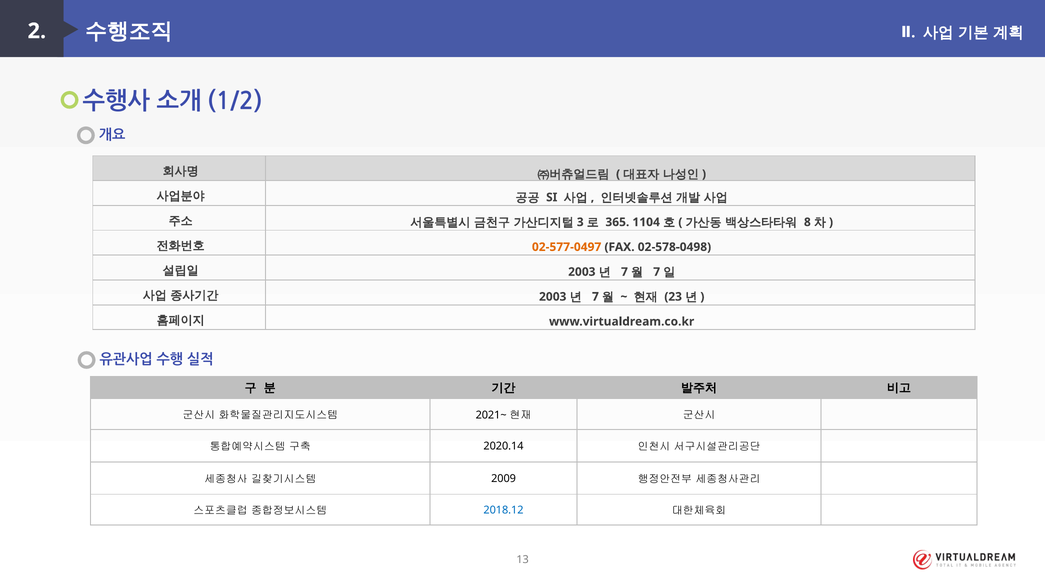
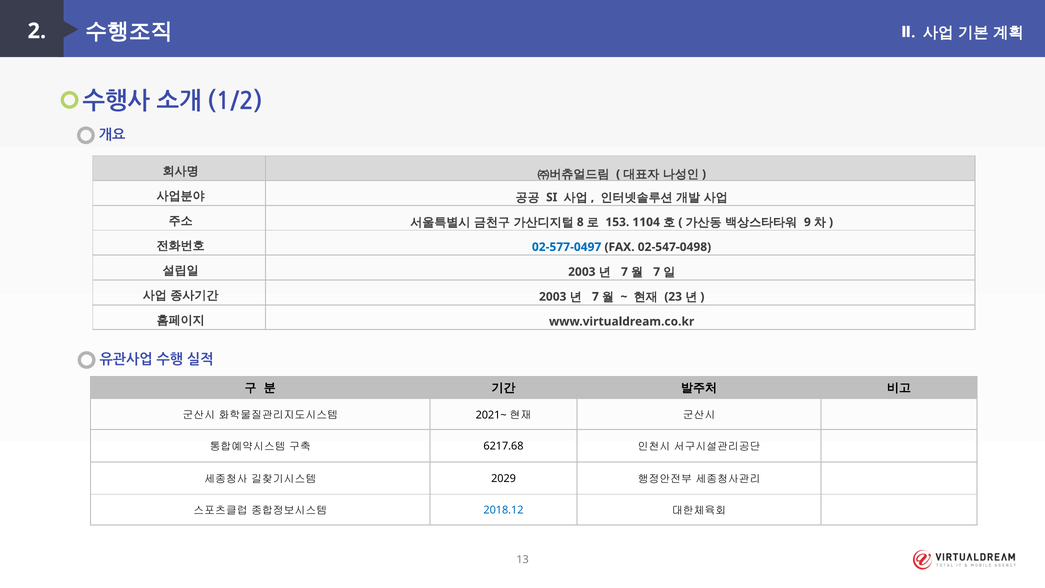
3: 3 -> 8
365: 365 -> 153
8: 8 -> 9
02-577-0497 colour: orange -> blue
02-578-0498: 02-578-0498 -> 02-547-0498
2020.14: 2020.14 -> 6217.68
2009: 2009 -> 2029
